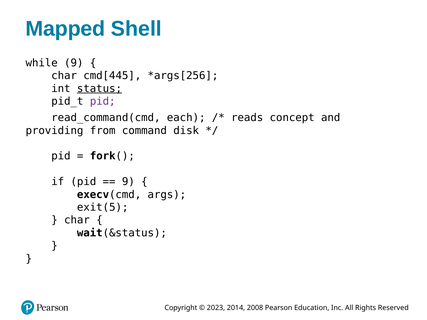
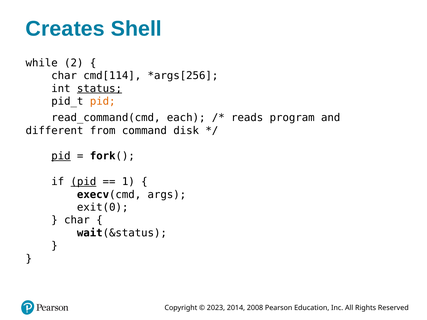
Mapped: Mapped -> Creates
while 9: 9 -> 2
cmd[445: cmd[445 -> cmd[114
pid at (103, 101) colour: purple -> orange
concept: concept -> program
providing: providing -> different
pid at (61, 156) underline: none -> present
pid at (83, 182) underline: none -> present
9 at (128, 182): 9 -> 1
exit(5: exit(5 -> exit(0
